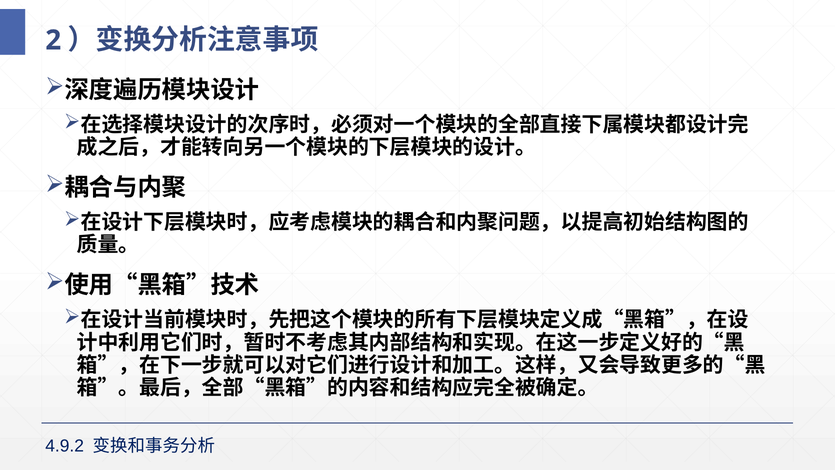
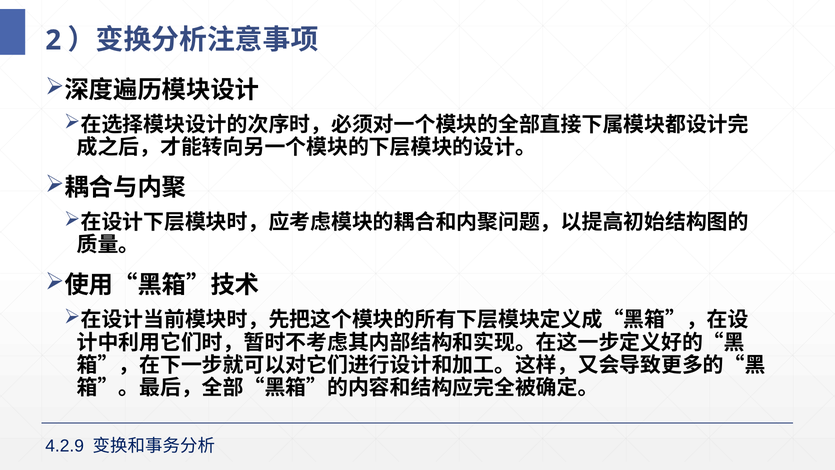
4.9.2: 4.9.2 -> 4.2.9
